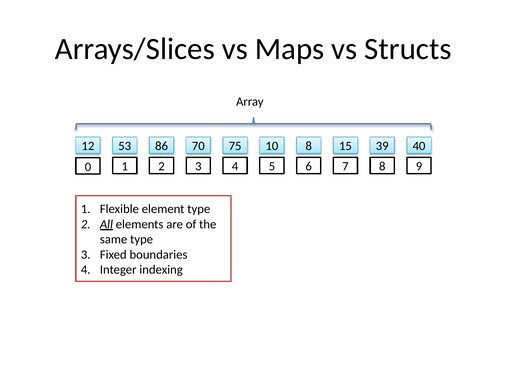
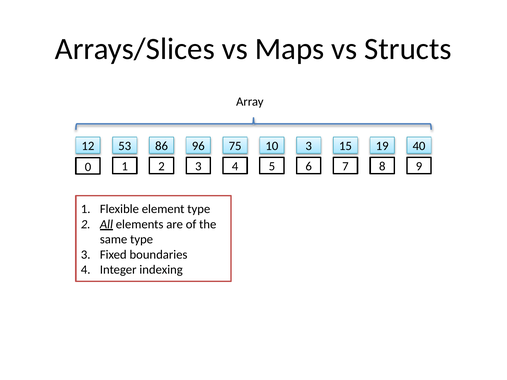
70: 70 -> 96
10 8: 8 -> 3
39: 39 -> 19
